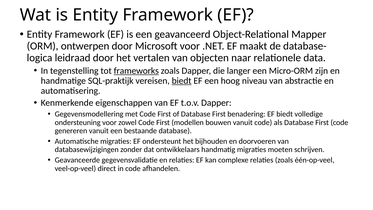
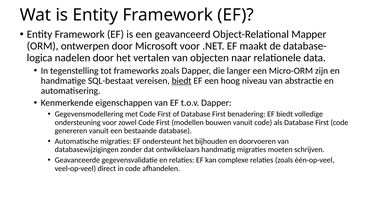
leidraad: leidraad -> nadelen
frameworks underline: present -> none
SQL-praktijk: SQL-praktijk -> SQL-bestaat
